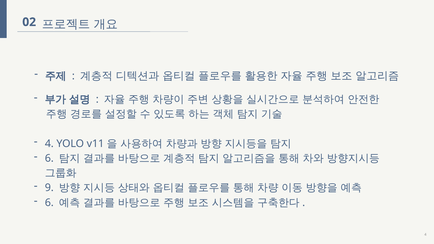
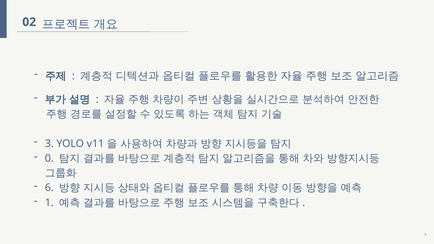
4 at (49, 144): 4 -> 3
6 at (49, 158): 6 -> 0
9: 9 -> 6
6 at (49, 203): 6 -> 1
